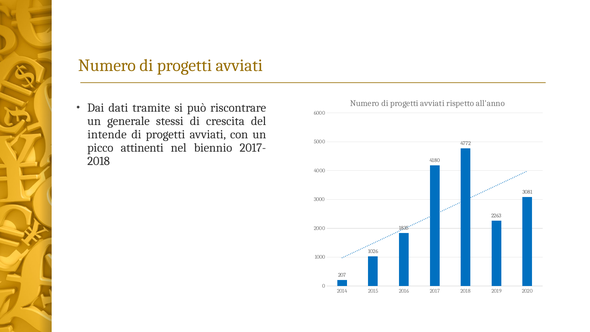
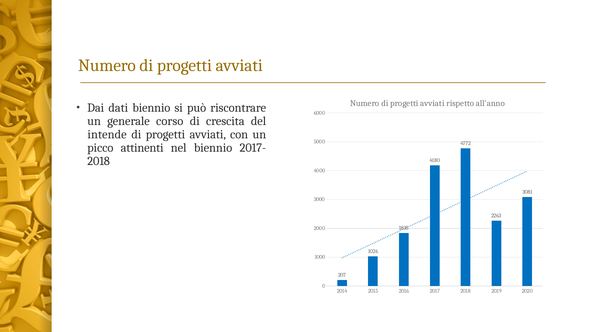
dati tramite: tramite -> biennio
stessi: stessi -> corso
